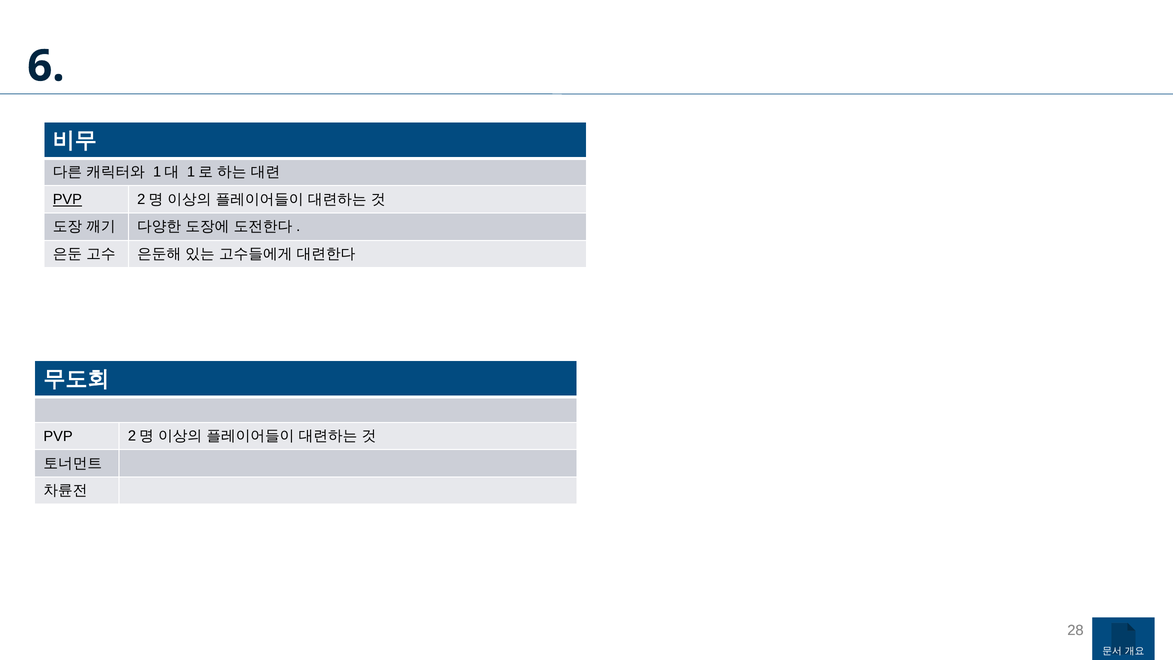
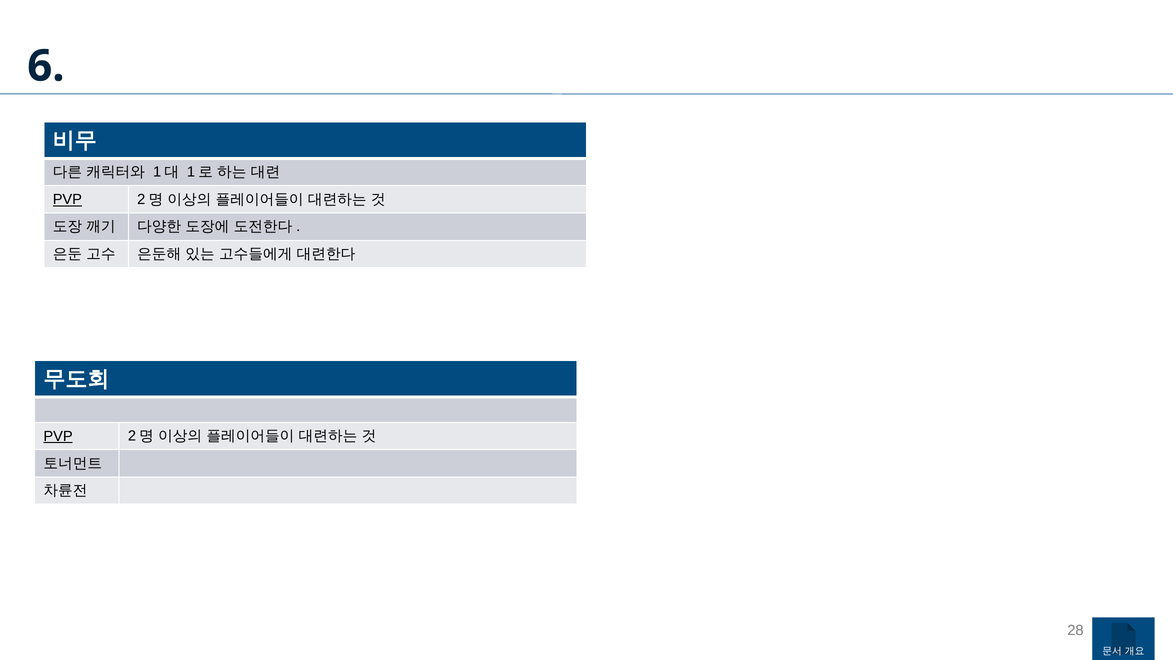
PVP at (58, 436) underline: none -> present
